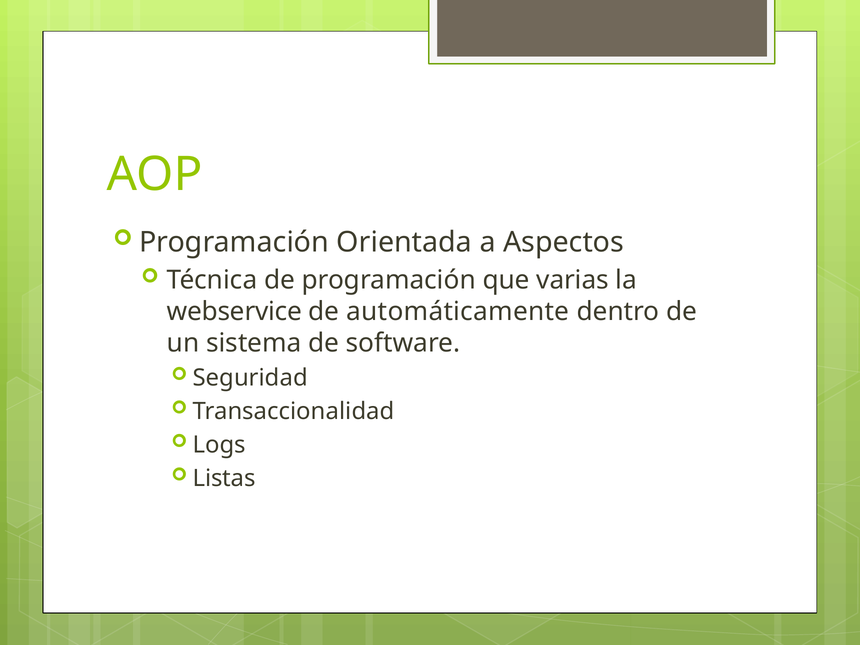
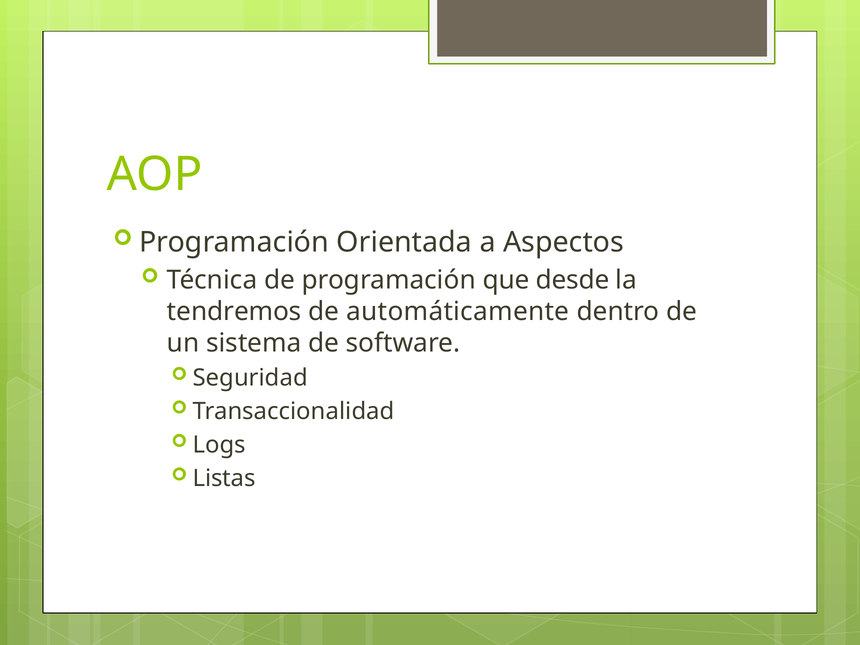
varias: varias -> desde
webservice: webservice -> tendremos
